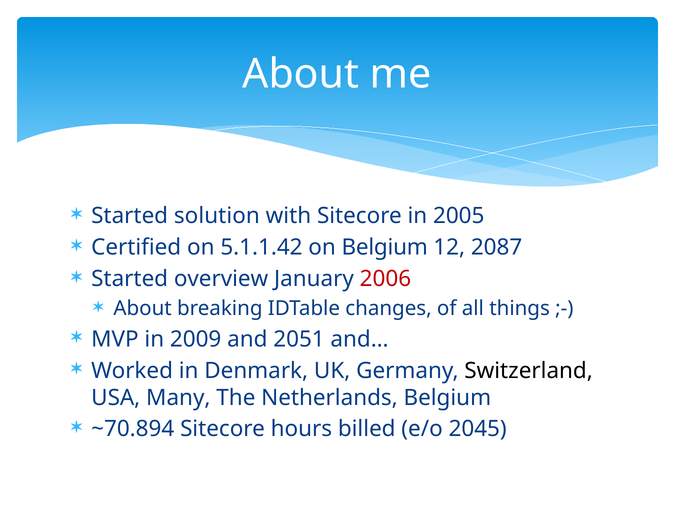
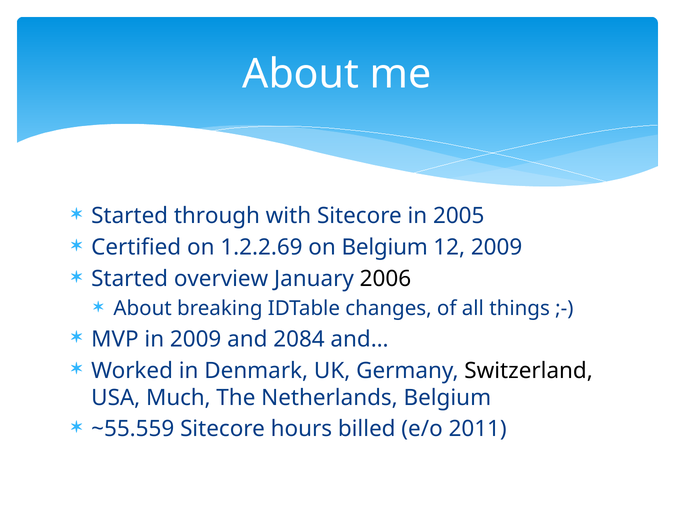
solution: solution -> through
5.1.1.42: 5.1.1.42 -> 1.2.2.69
12 2087: 2087 -> 2009
2006 colour: red -> black
2051: 2051 -> 2084
Many: Many -> Much
~70.894: ~70.894 -> ~55.559
2045: 2045 -> 2011
